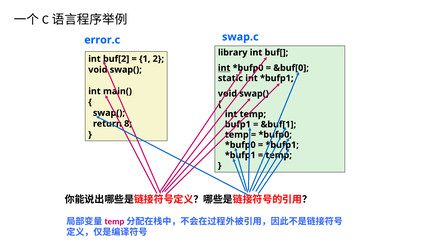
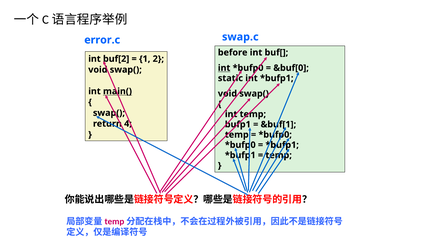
library: library -> before
main( underline: none -> present
8: 8 -> 4
